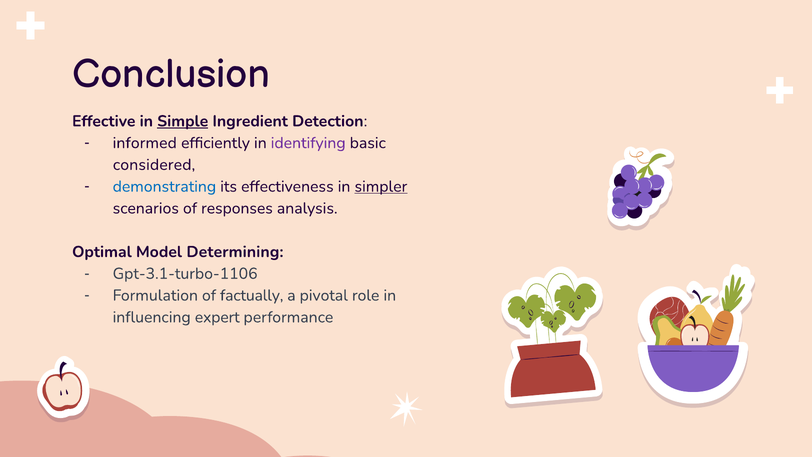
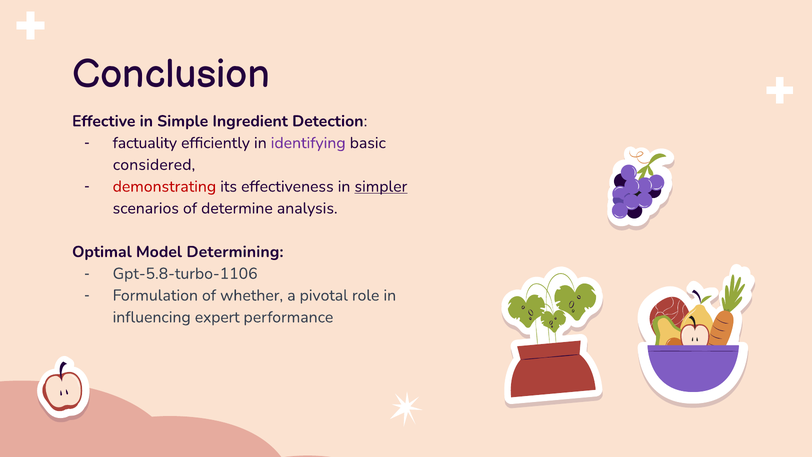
Simple underline: present -> none
informed: informed -> factuality
demonstrating colour: blue -> red
responses: responses -> determine
Gpt-3.1-turbo-1106: Gpt-3.1-turbo-1106 -> Gpt-5.8-turbo-1106
factually: factually -> whether
